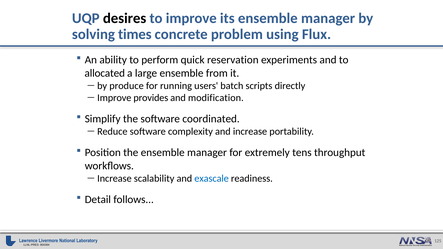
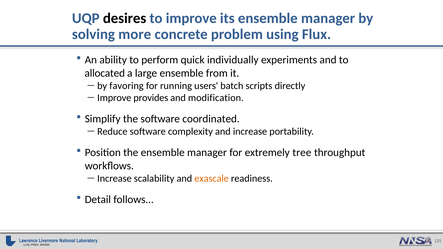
times: times -> more
reservation: reservation -> individually
produce: produce -> favoring
tens: tens -> tree
exascale colour: blue -> orange
